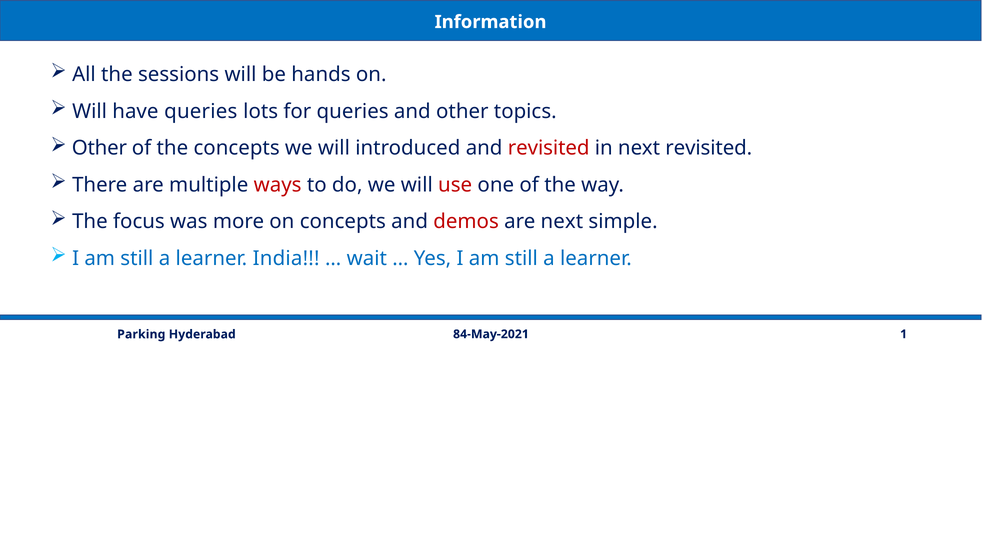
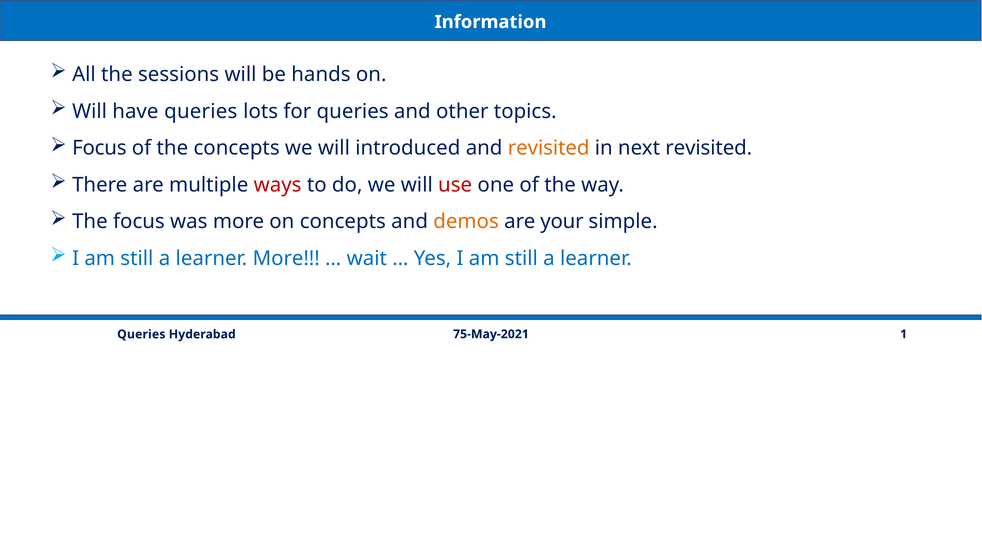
Other at (99, 148): Other -> Focus
revisited at (549, 148) colour: red -> orange
demos colour: red -> orange
are next: next -> your
learner India: India -> More
84-May-2021: 84-May-2021 -> 75-May-2021
Parking at (141, 335): Parking -> Queries
